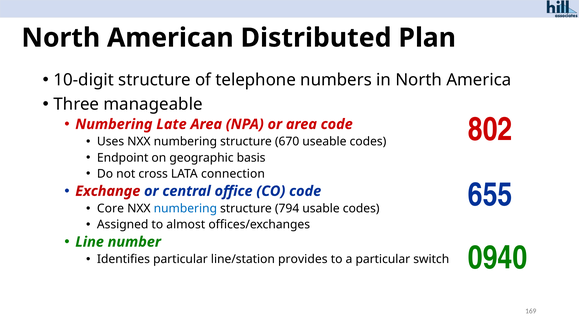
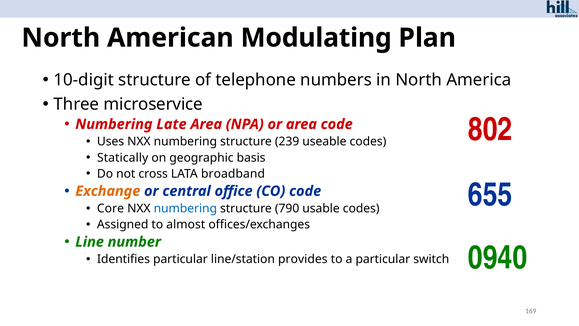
Distributed: Distributed -> Modulating
manageable: manageable -> microservice
670: 670 -> 239
Endpoint: Endpoint -> Statically
connection: connection -> broadband
Exchange colour: red -> orange
794: 794 -> 790
